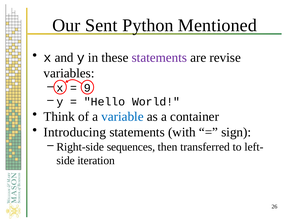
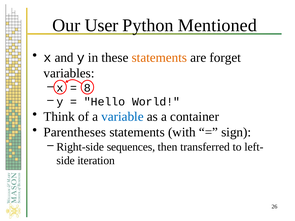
Sent: Sent -> User
statements at (159, 58) colour: purple -> orange
revise: revise -> forget
9: 9 -> 8
Introducing: Introducing -> Parentheses
